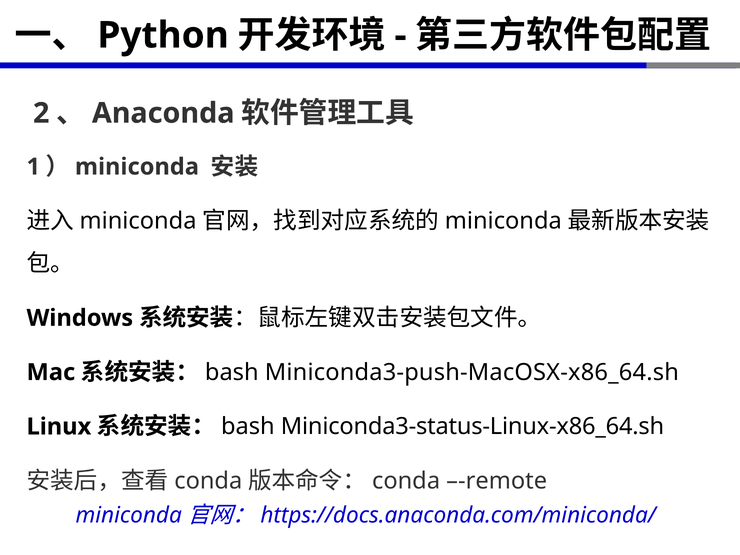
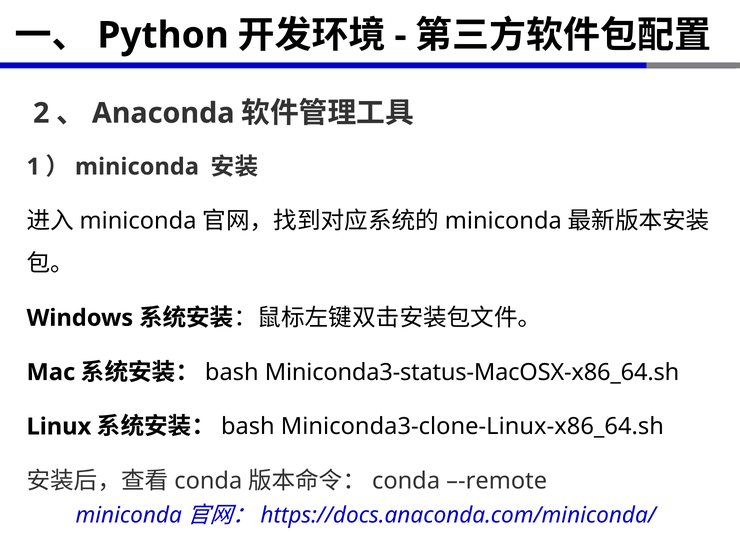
Miniconda3-push-MacOSX-x86_64.sh: Miniconda3-push-MacOSX-x86_64.sh -> Miniconda3-status-MacOSX-x86_64.sh
Miniconda3-status-Linux-x86_64.sh: Miniconda3-status-Linux-x86_64.sh -> Miniconda3-clone-Linux-x86_64.sh
